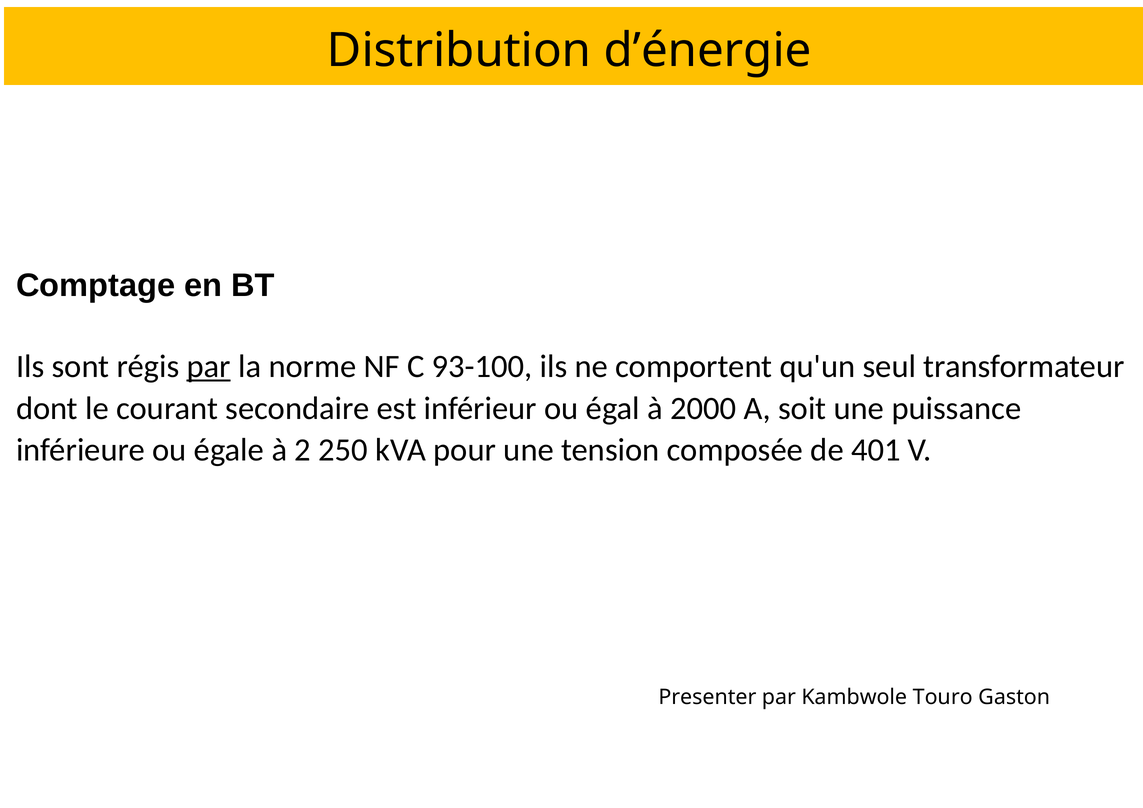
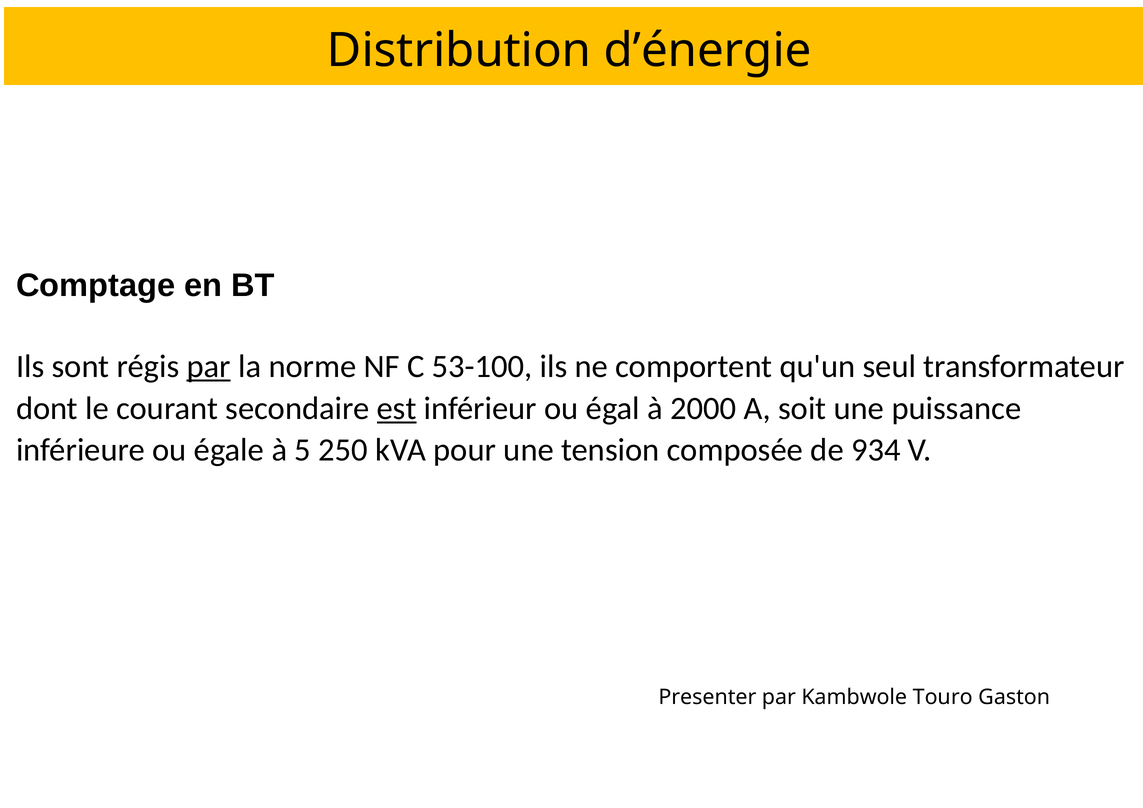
93-100: 93-100 -> 53-100
est underline: none -> present
2: 2 -> 5
401: 401 -> 934
